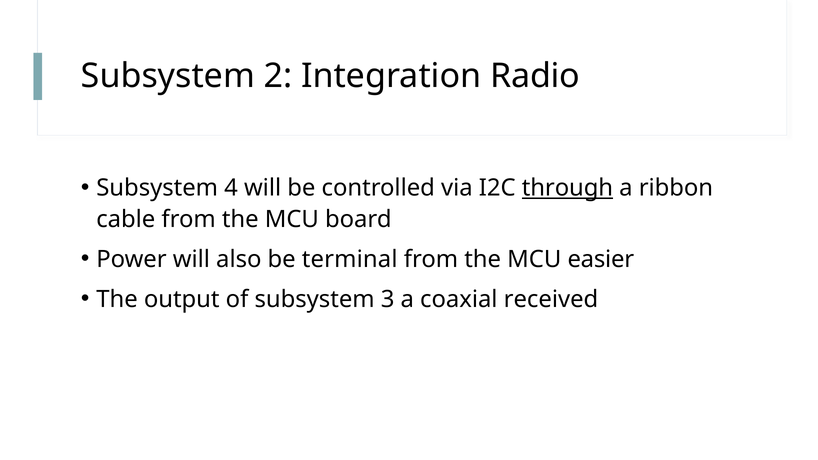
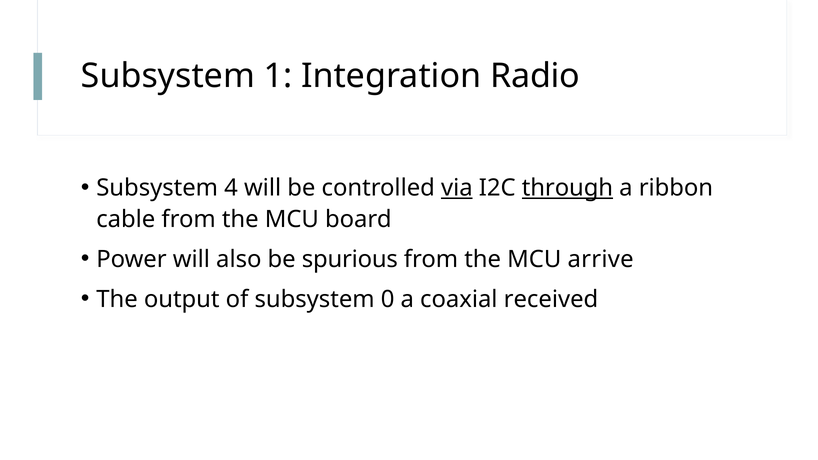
2: 2 -> 1
via underline: none -> present
terminal: terminal -> spurious
easier: easier -> arrive
3: 3 -> 0
